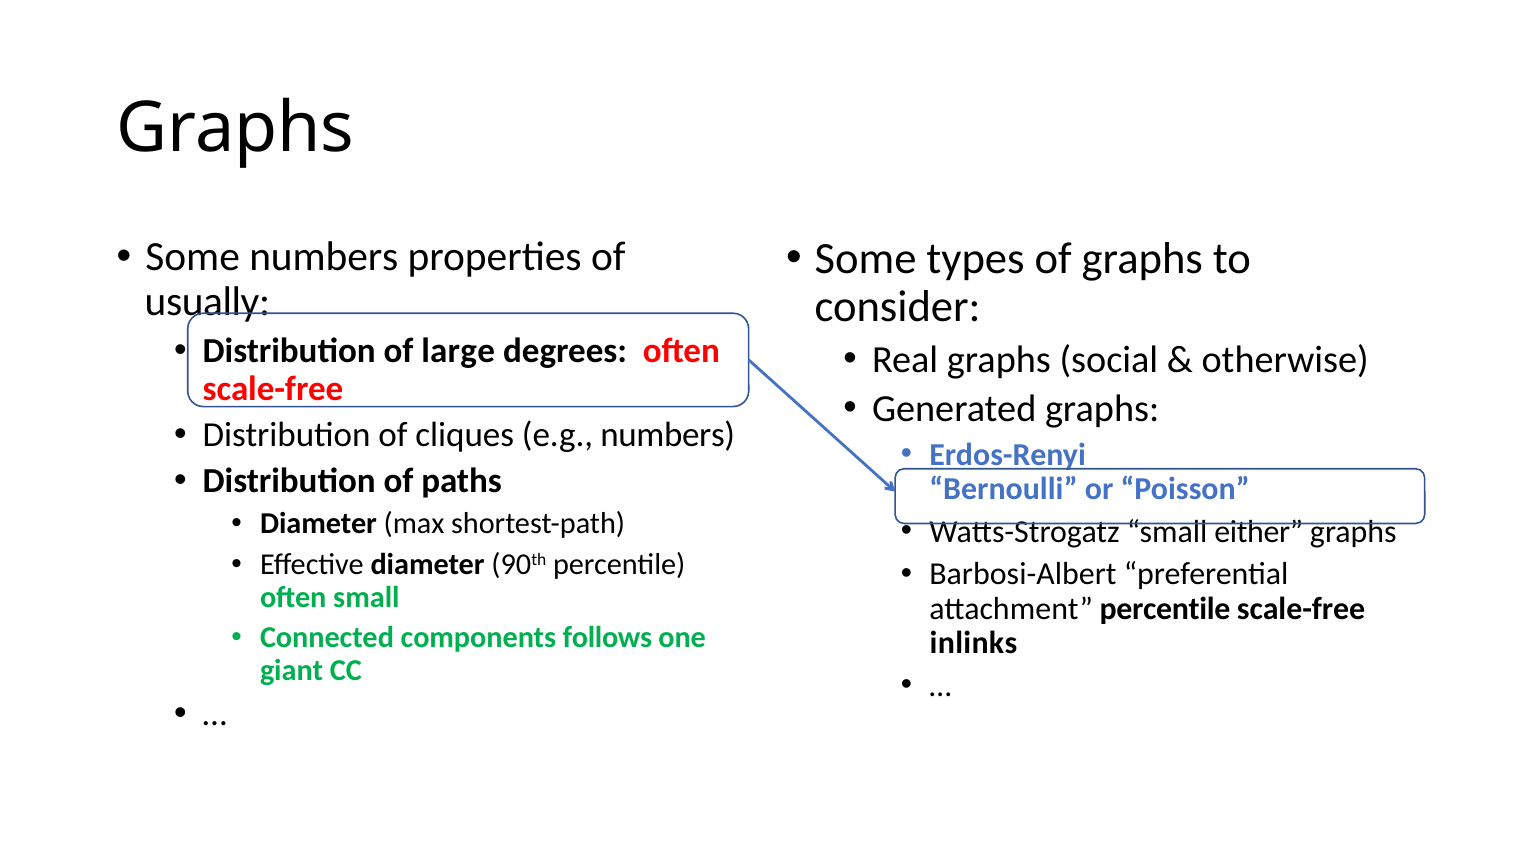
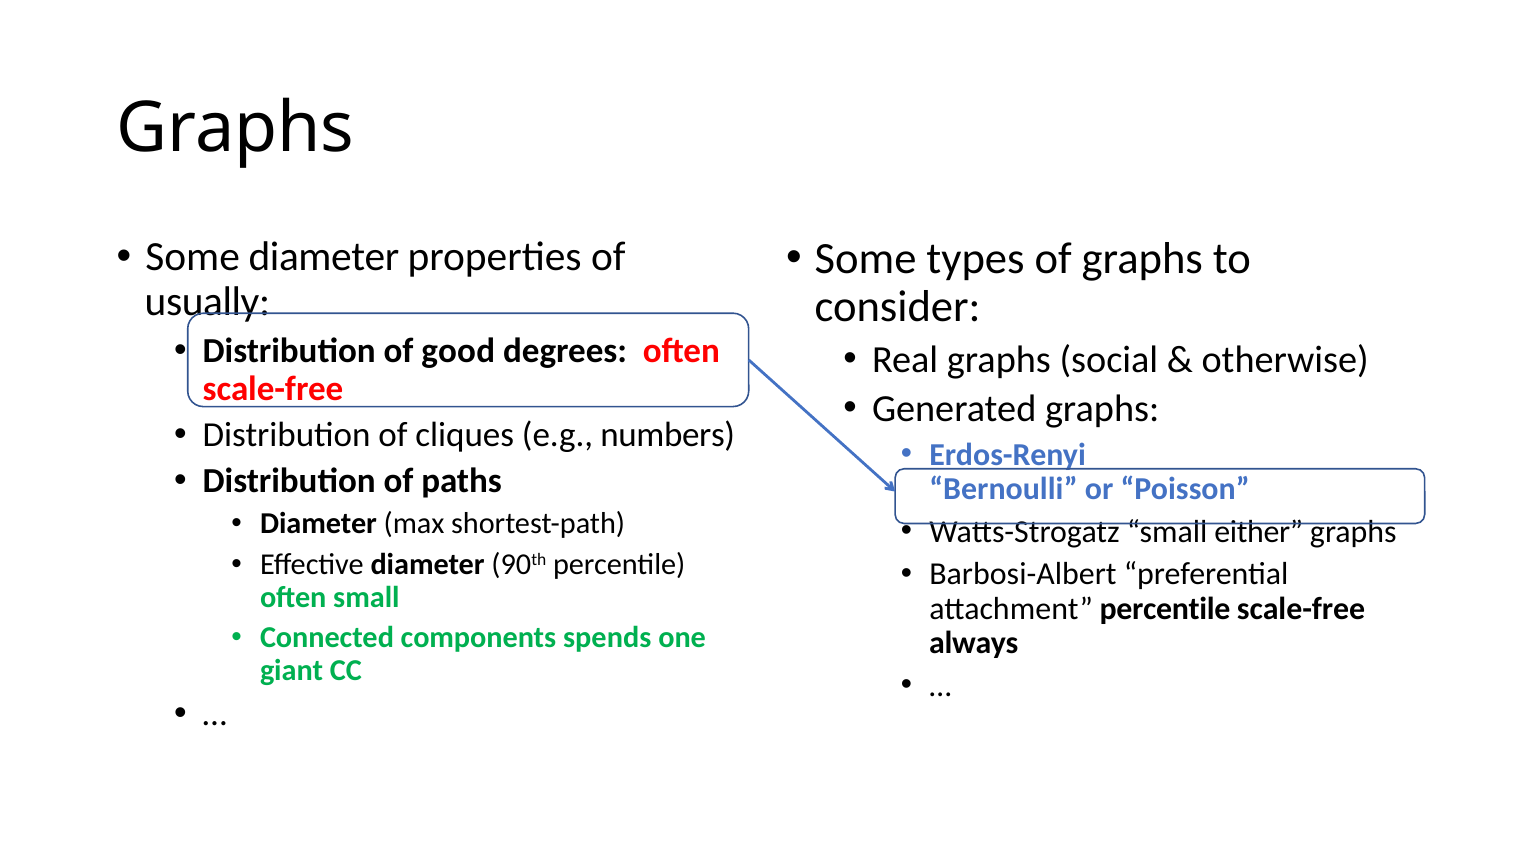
Some numbers: numbers -> diameter
large: large -> good
follows: follows -> spends
inlinks: inlinks -> always
